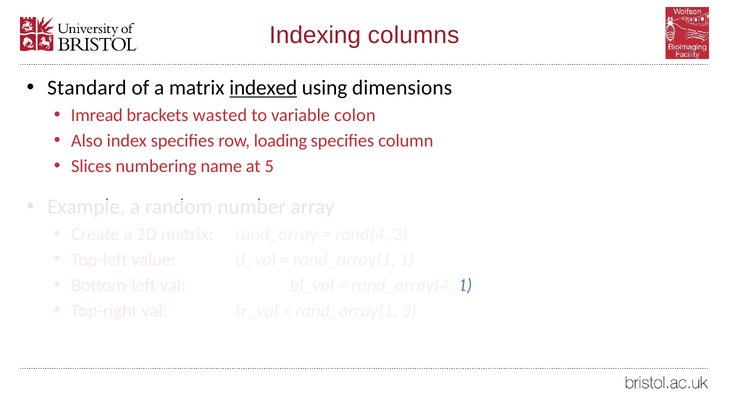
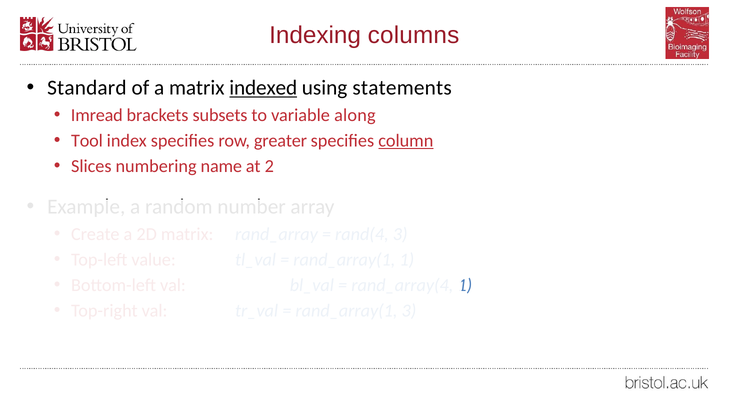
dimensions: dimensions -> statements
wasted: wasted -> subsets
colon: colon -> along
Also: Also -> Tool
loading: loading -> greater
column underline: none -> present
5: 5 -> 2
